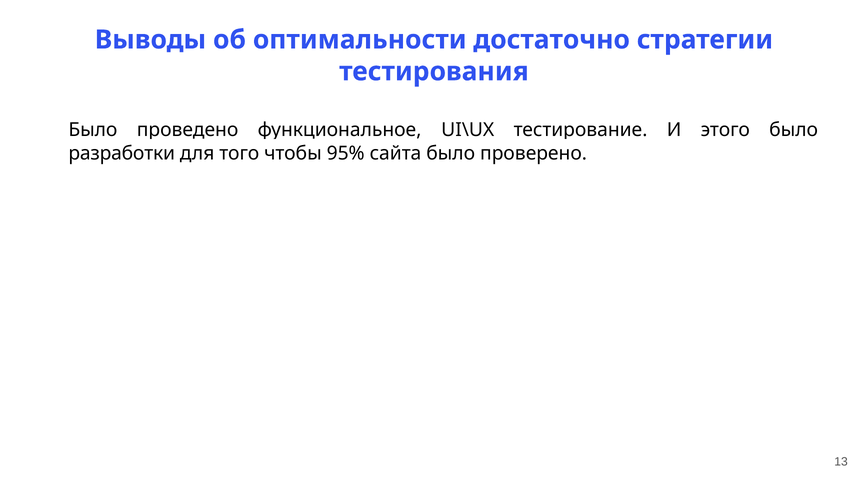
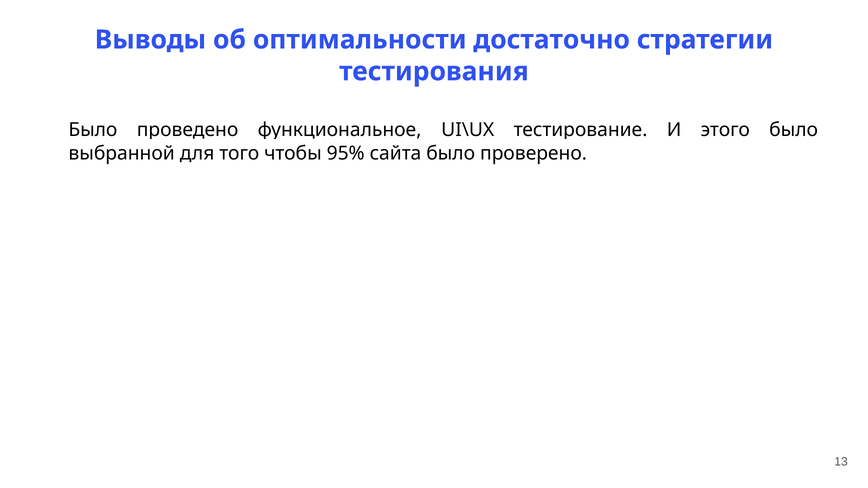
разработки: разработки -> выбранной
